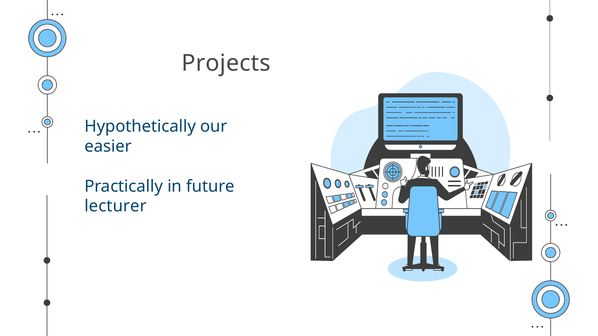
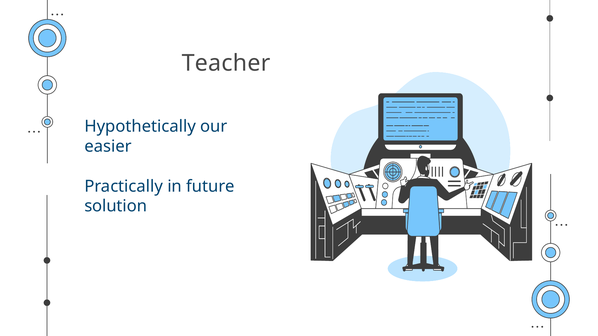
Projects: Projects -> Teacher
lecturer: lecturer -> solution
